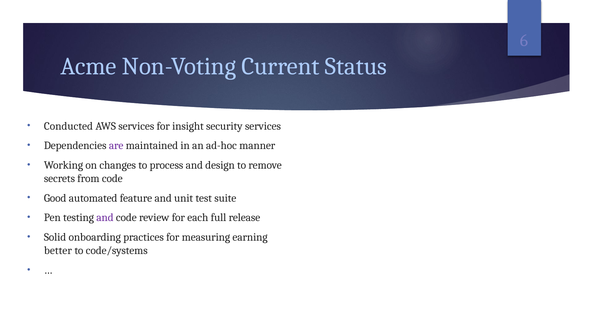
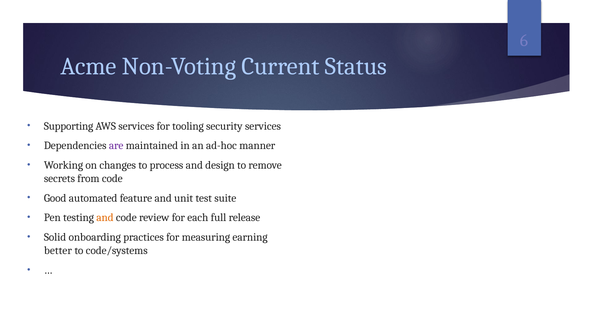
Conducted: Conducted -> Supporting
insight: insight -> tooling
and at (105, 217) colour: purple -> orange
